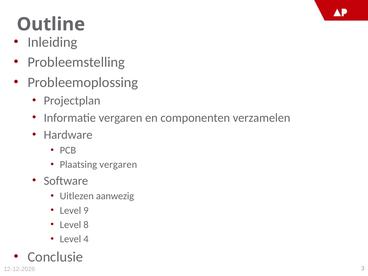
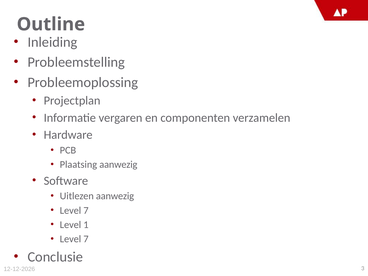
Plaatsing vergaren: vergaren -> aanwezig
9 at (86, 210): 9 -> 7
8: 8 -> 1
4 at (86, 239): 4 -> 7
